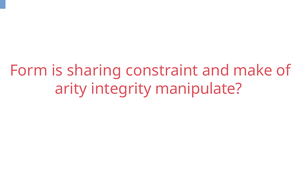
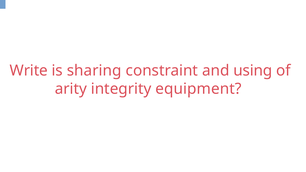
Form: Form -> Write
make: make -> using
manipulate: manipulate -> equipment
